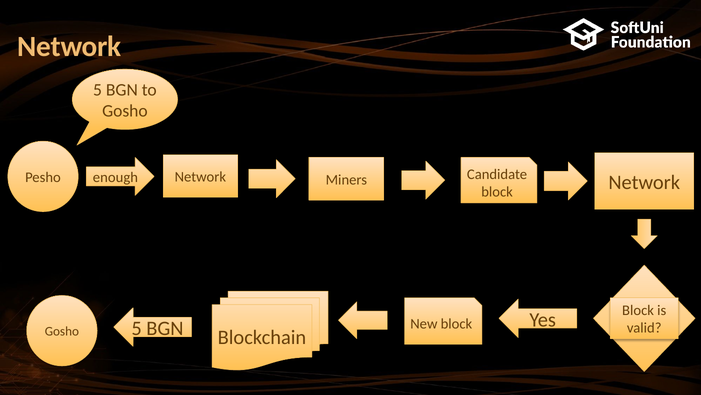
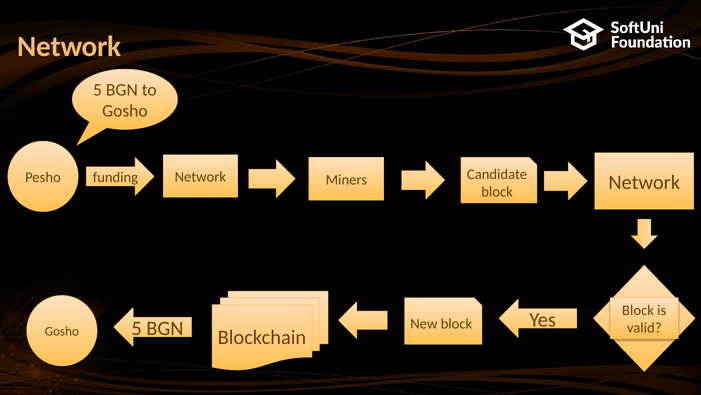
enough: enough -> funding
